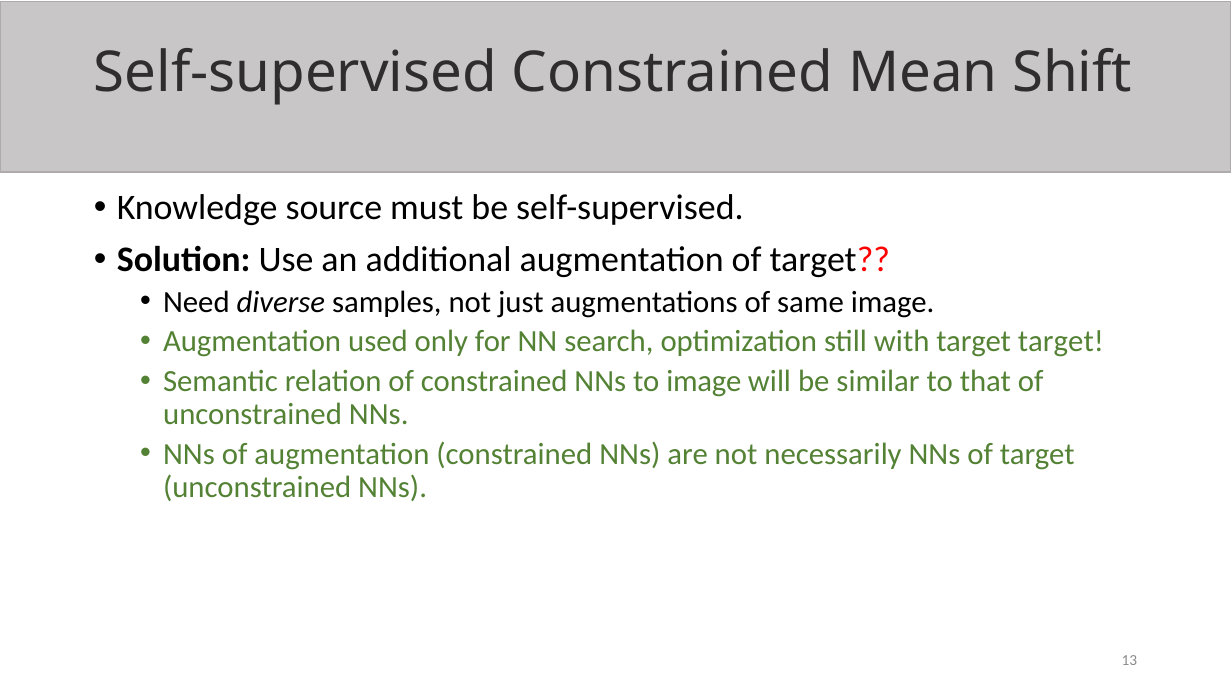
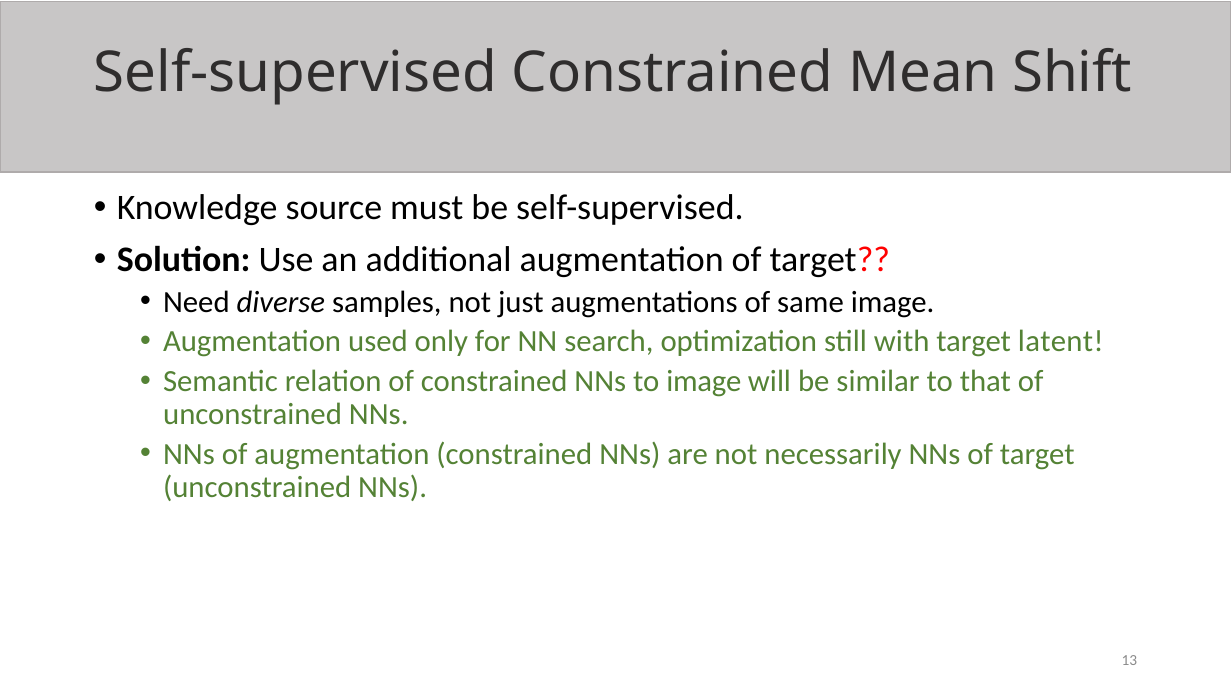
target target: target -> latent
